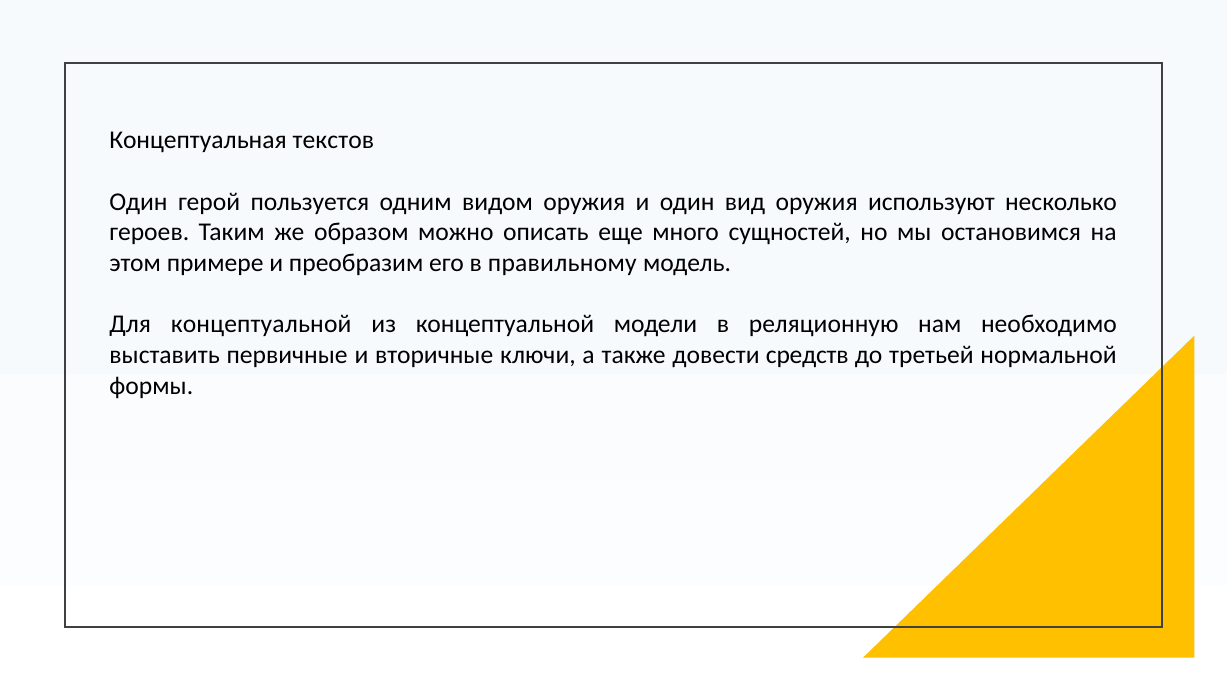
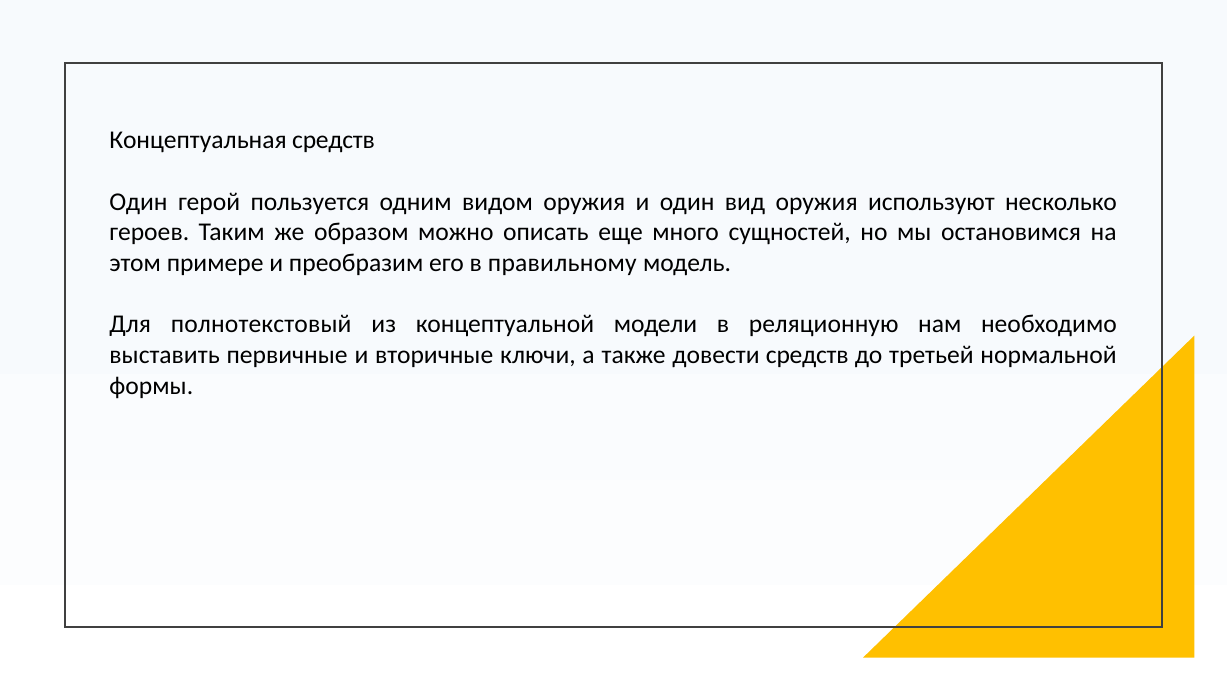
Концептуальная текстов: текстов -> средств
Для концептуальной: концептуальной -> полнотекстовый
